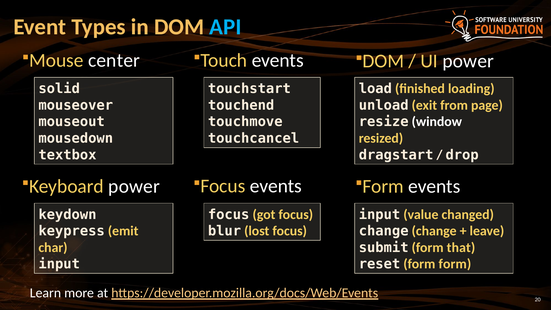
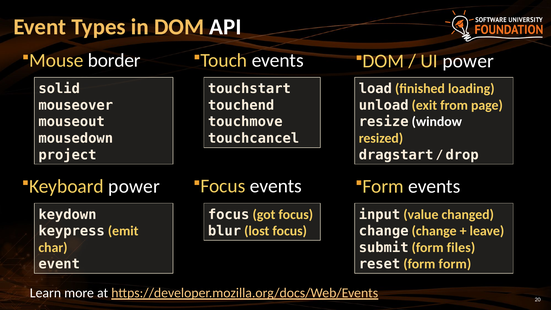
API colour: light blue -> white
center: center -> border
textbox: textbox -> project
that: that -> files
input at (59, 264): input -> event
